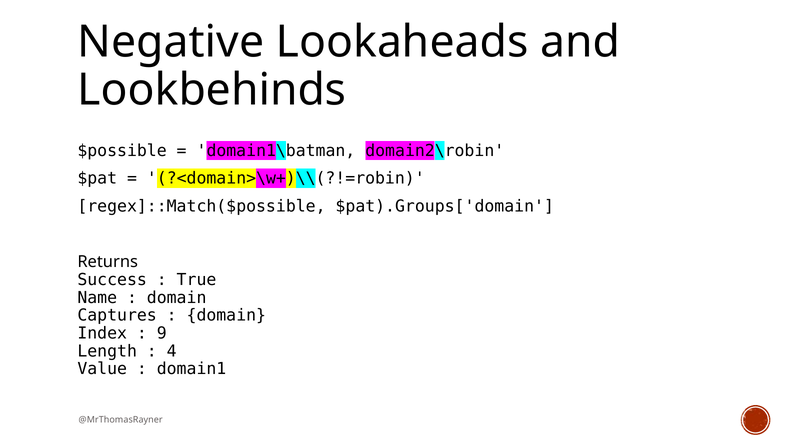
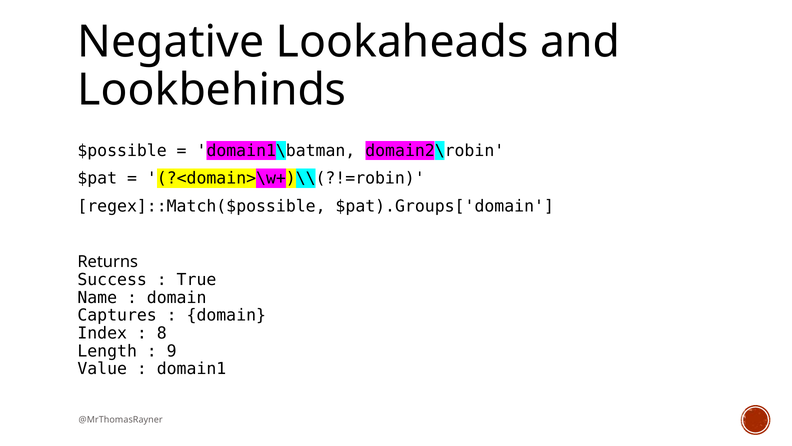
9: 9 -> 8
4: 4 -> 9
